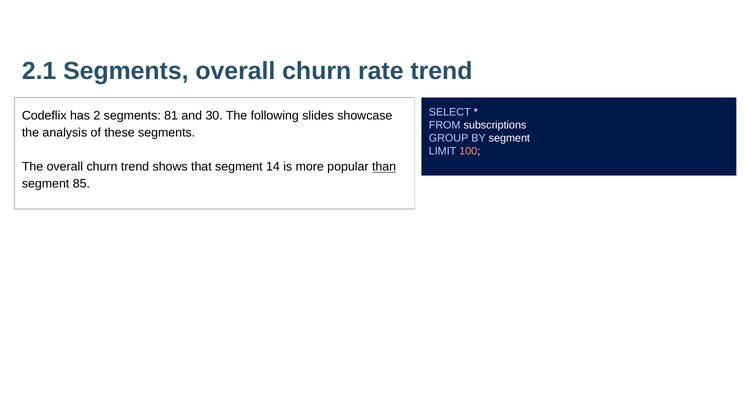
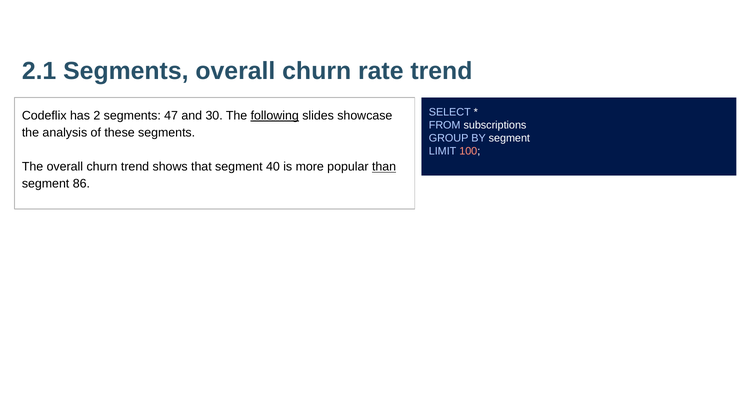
81: 81 -> 47
following underline: none -> present
14: 14 -> 40
85: 85 -> 86
